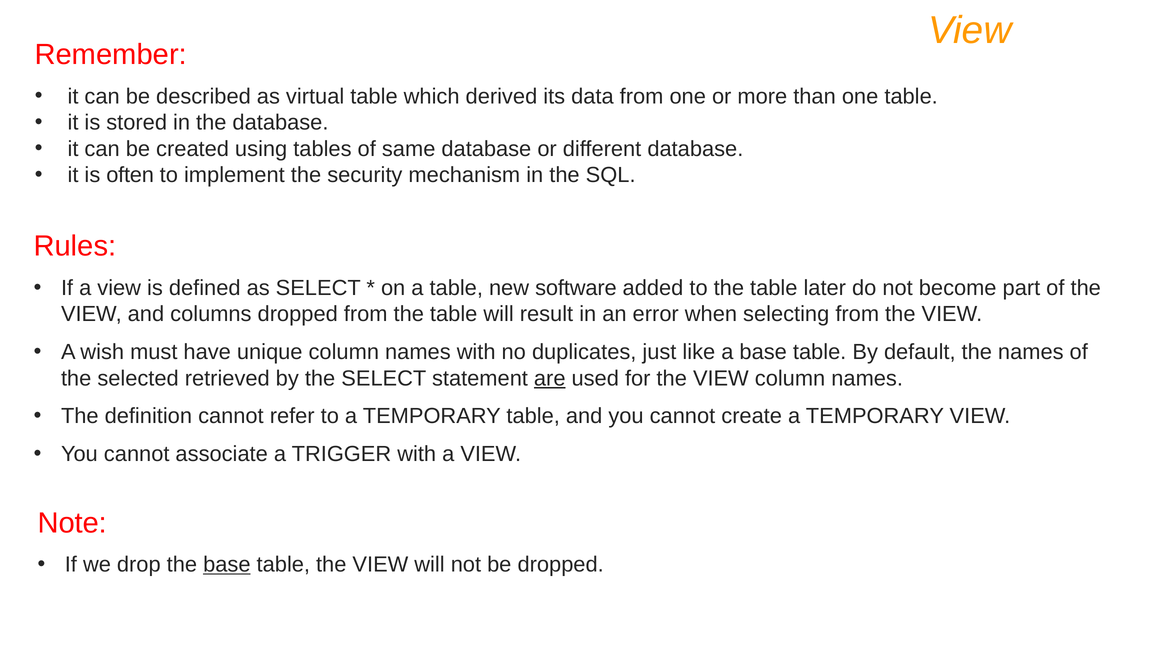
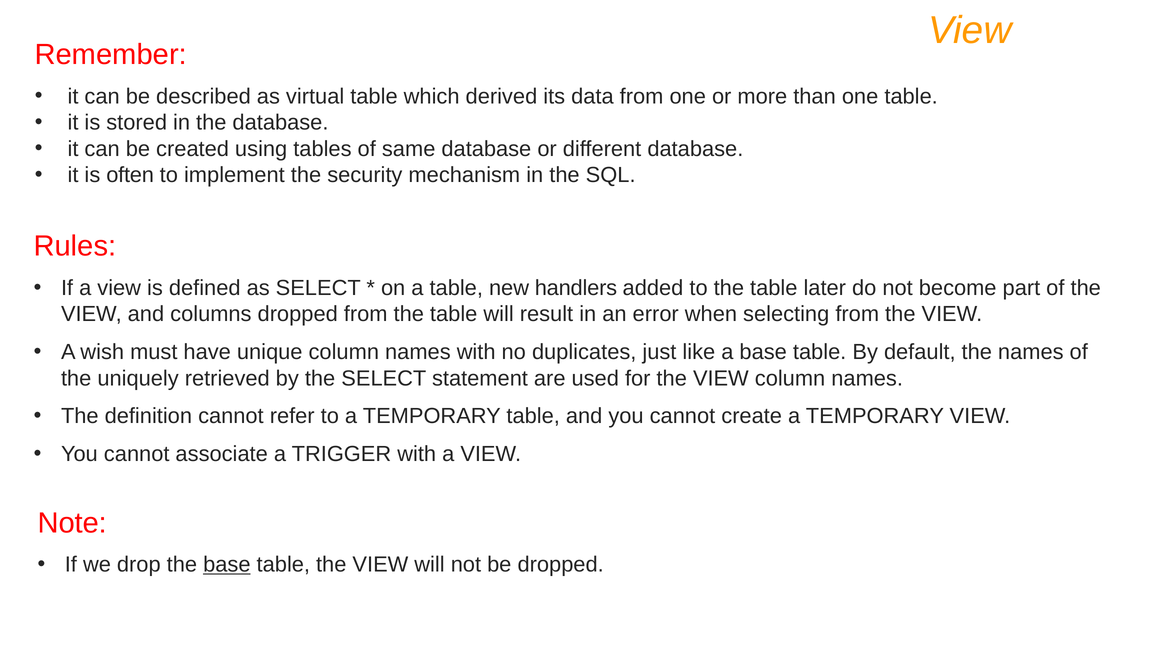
software: software -> handlers
selected: selected -> uniquely
are underline: present -> none
